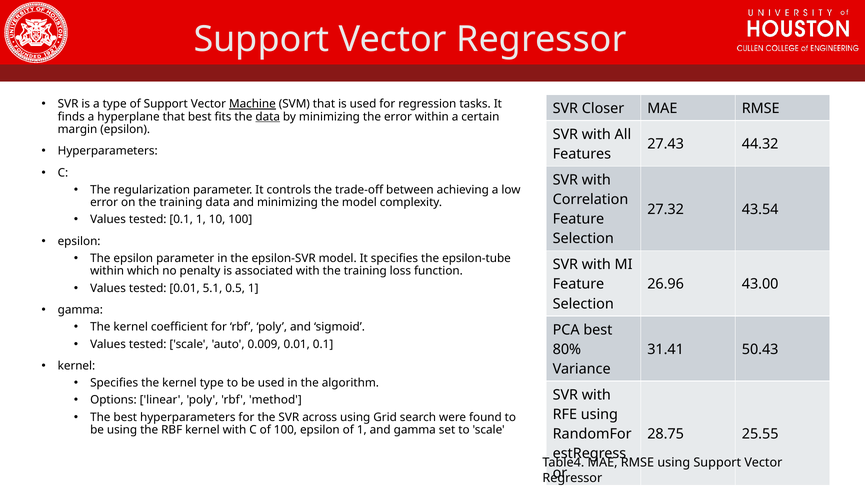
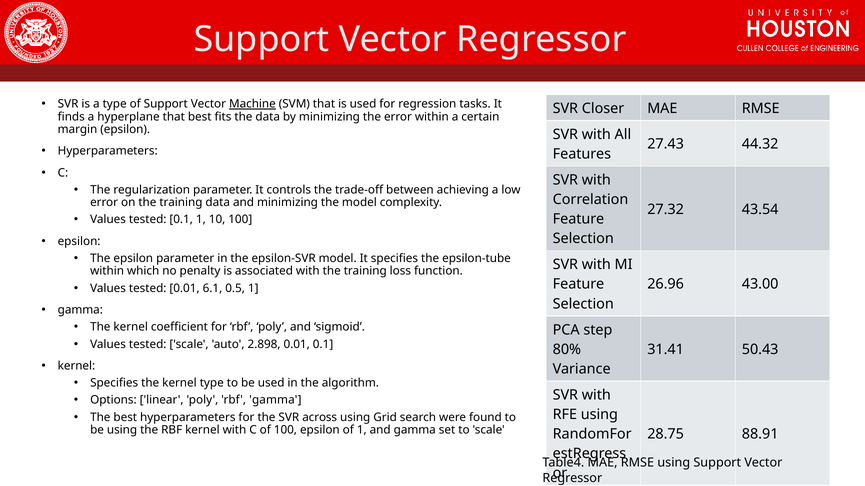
data at (268, 117) underline: present -> none
5.1: 5.1 -> 6.1
PCA best: best -> step
0.009: 0.009 -> 2.898
rbf method: method -> gamma
25.55: 25.55 -> 88.91
